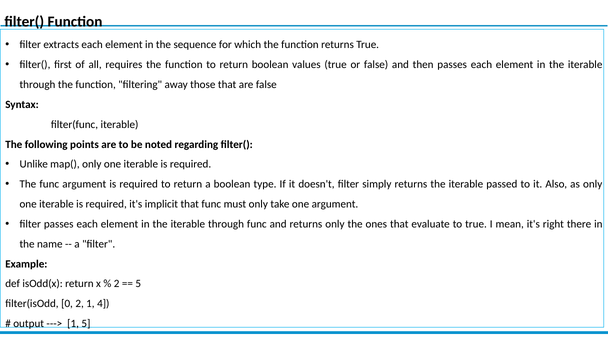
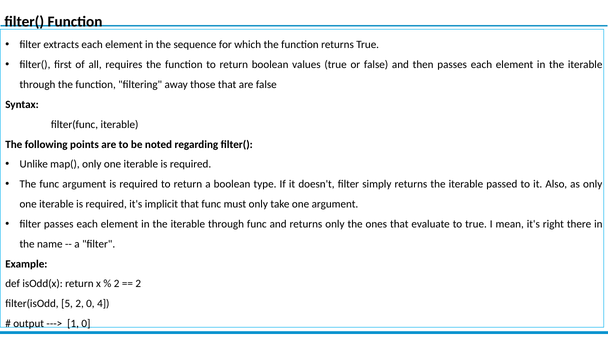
5 at (138, 284): 5 -> 2
0: 0 -> 5
2 1: 1 -> 0
1 5: 5 -> 0
